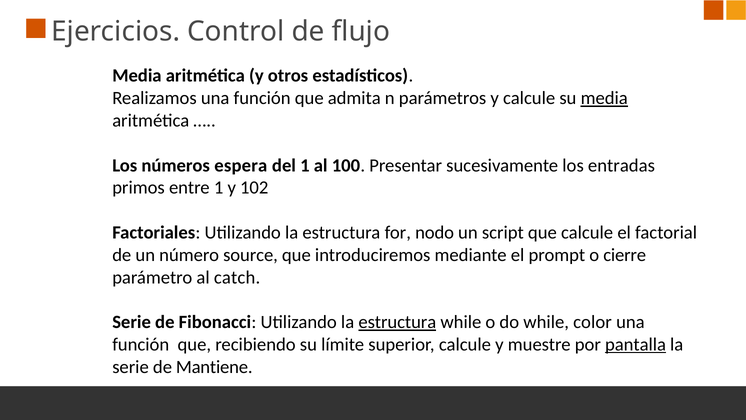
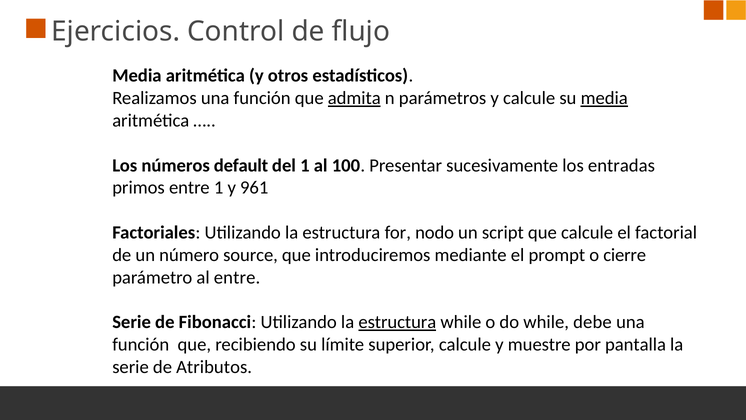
admita underline: none -> present
espera: espera -> default
102: 102 -> 961
al catch: catch -> entre
color: color -> debe
pantalla underline: present -> none
Mantiene: Mantiene -> Atributos
